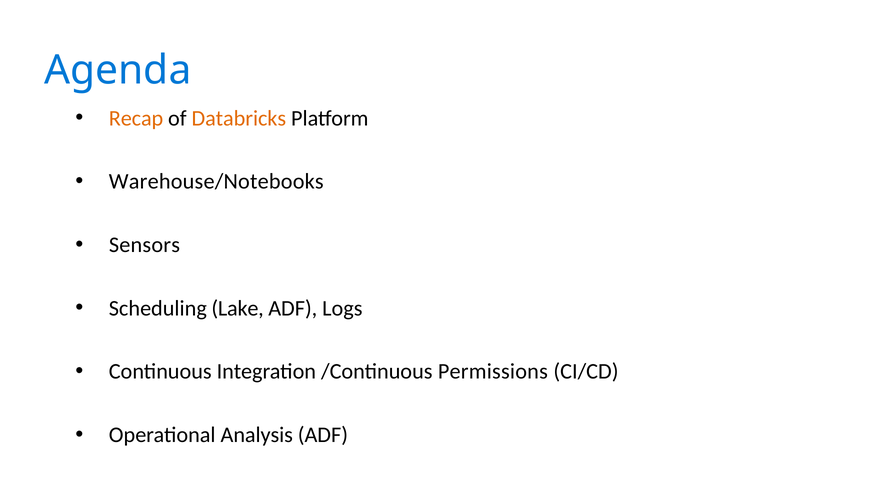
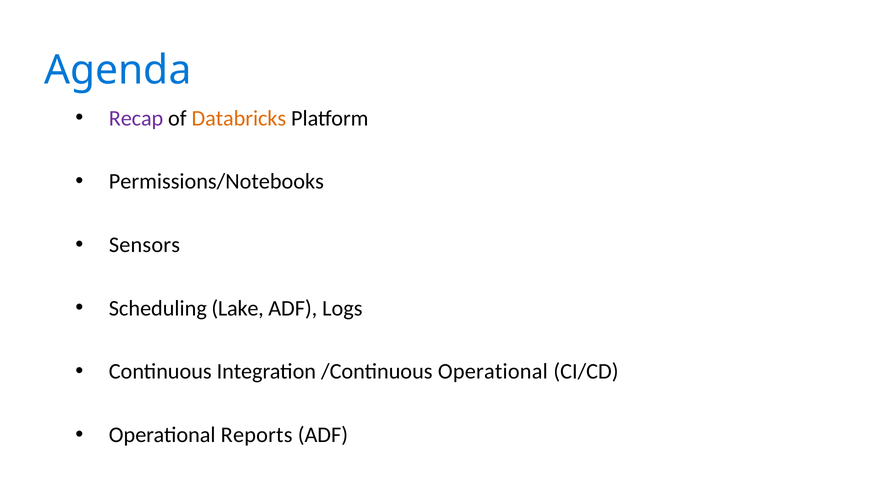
Recap colour: orange -> purple
Warehouse/Notebooks: Warehouse/Notebooks -> Permissions/Notebooks
/Continuous Permissions: Permissions -> Operational
Analysis: Analysis -> Reports
